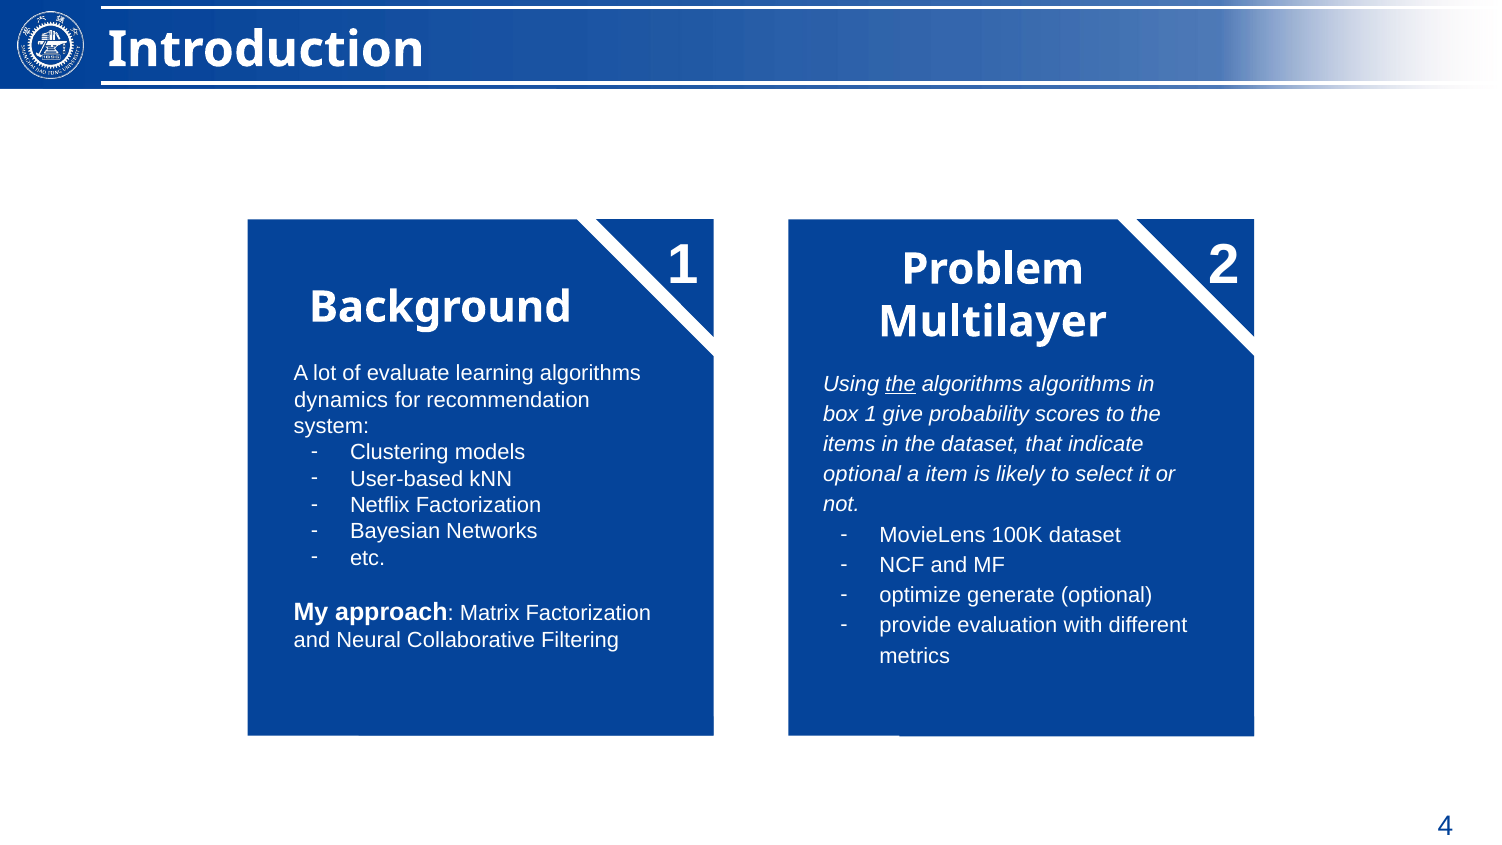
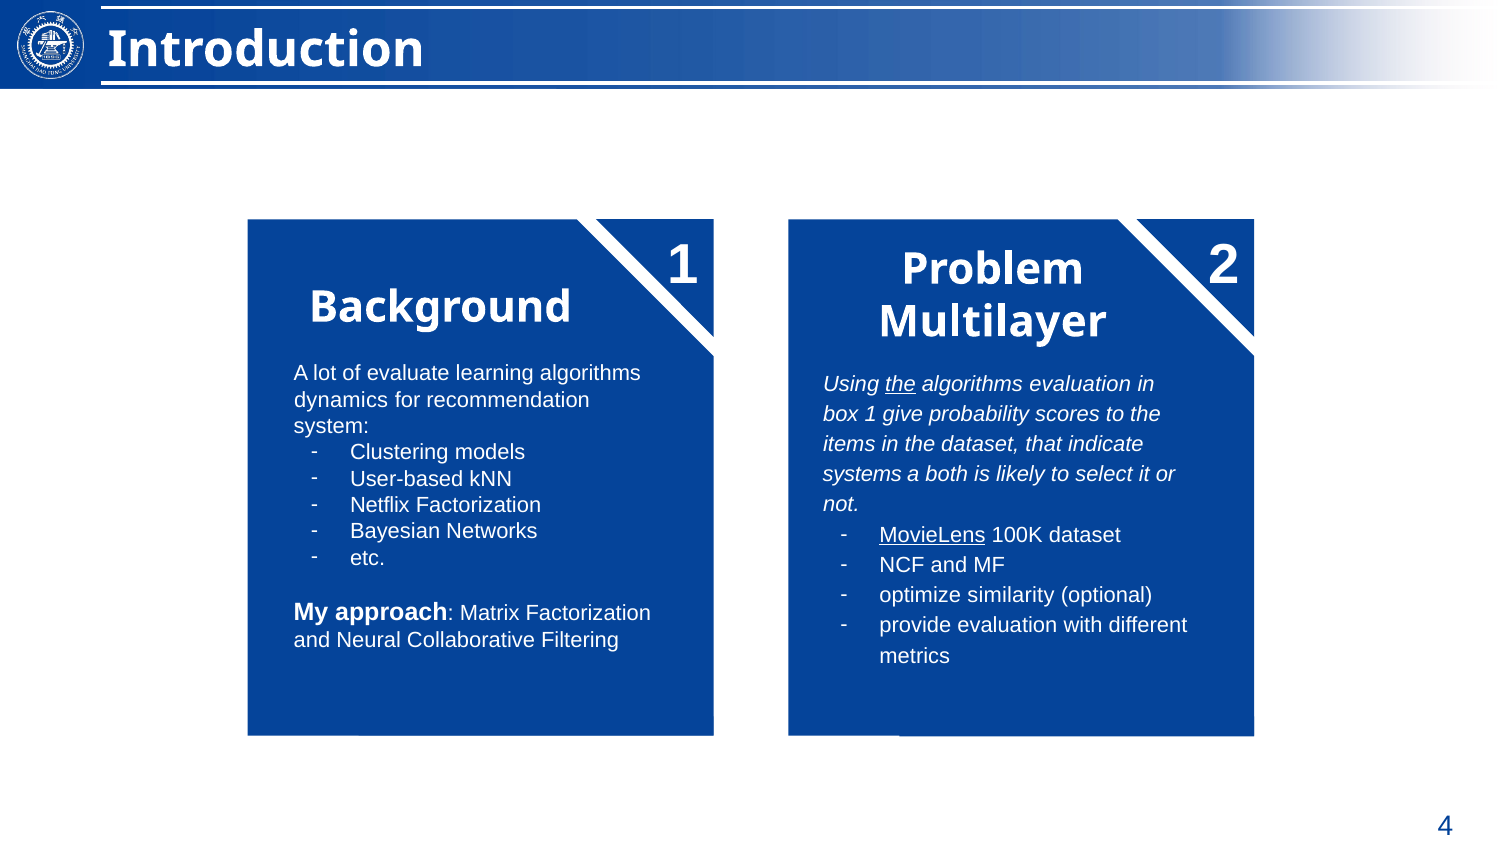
algorithms algorithms: algorithms -> evaluation
optional at (862, 474): optional -> systems
item: item -> both
MovieLens underline: none -> present
generate: generate -> similarity
